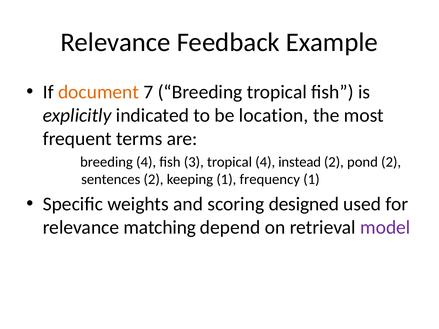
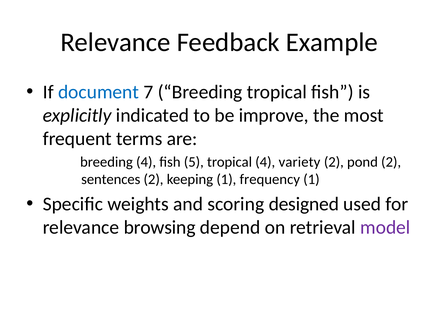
document colour: orange -> blue
location: location -> improve
3: 3 -> 5
instead: instead -> variety
matching: matching -> browsing
